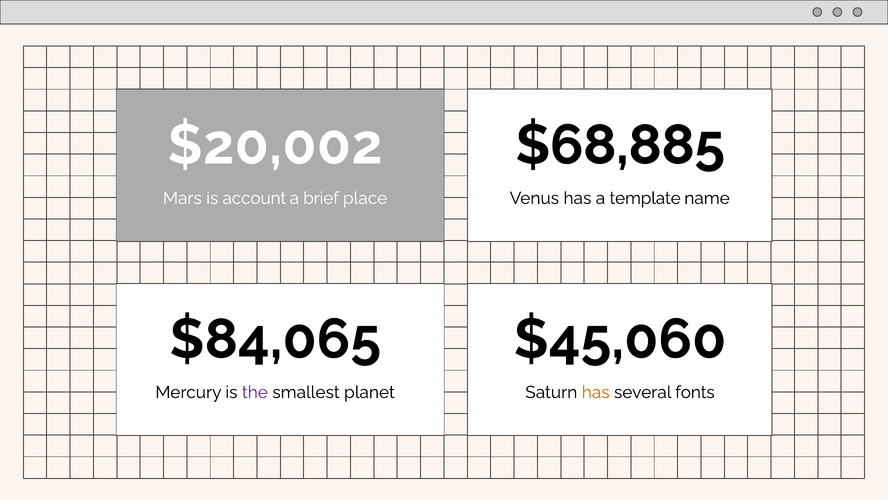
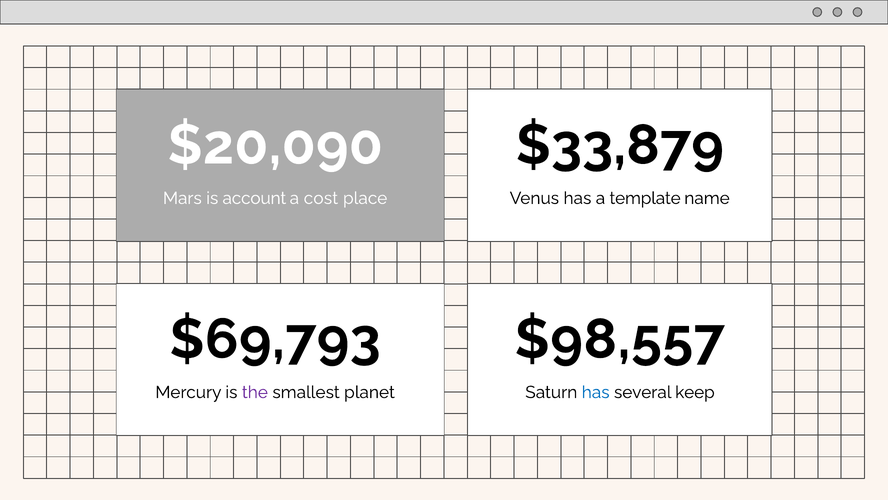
$20,002: $20,002 -> $20,090
$68,885: $68,885 -> $33,879
brief: brief -> cost
$84,065: $84,065 -> $69,793
$45,060: $45,060 -> $98,557
has at (596, 392) colour: orange -> blue
fonts: fonts -> keep
